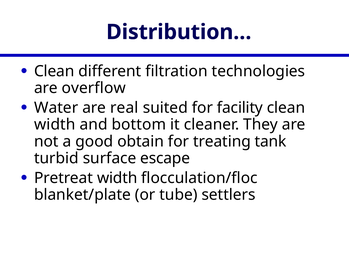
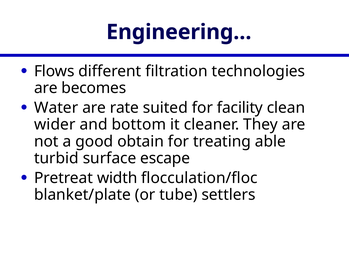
Distribution…: Distribution… -> Engineering…
Clean at (54, 71): Clean -> Flows
overflow: overflow -> becomes
real: real -> rate
width at (55, 125): width -> wider
tank: tank -> able
